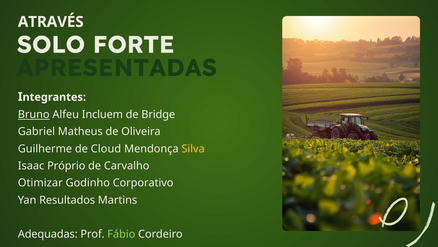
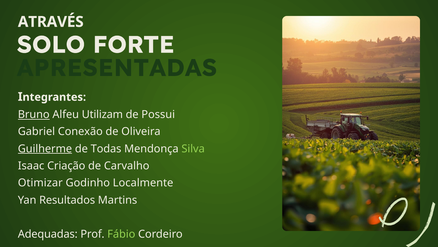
Incluem: Incluem -> Utilizam
Bridge: Bridge -> Possui
Matheus: Matheus -> Conexão
Guilherme underline: none -> present
Cloud: Cloud -> Todas
Silva colour: yellow -> light green
Próprio: Próprio -> Criação
Corporativo: Corporativo -> Localmente
